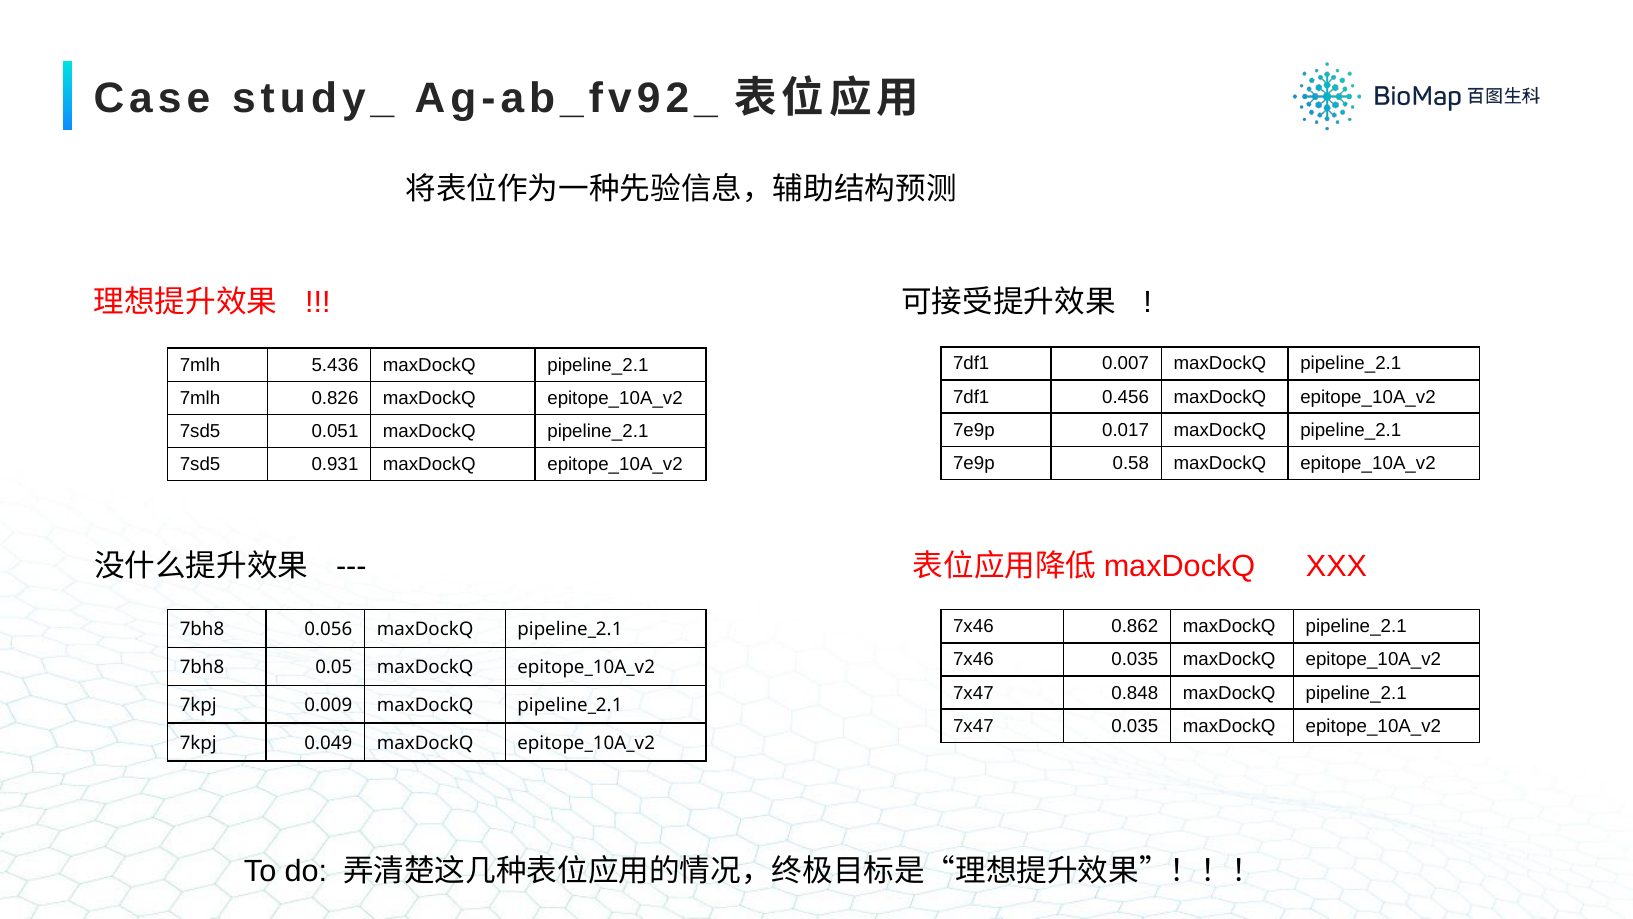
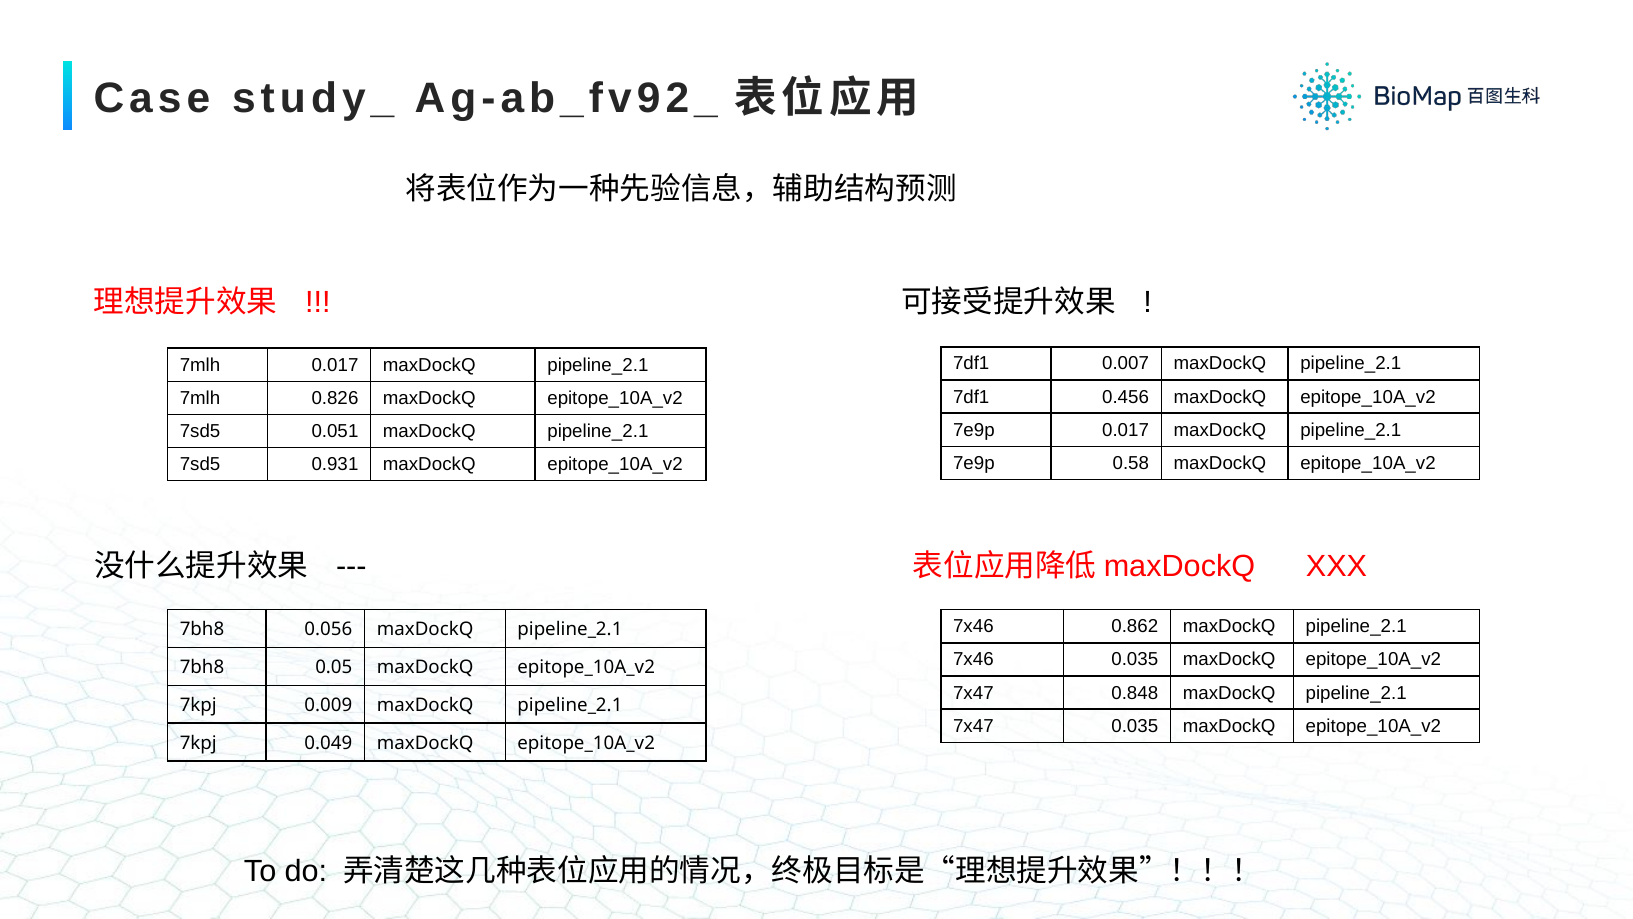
7mlh 5.436: 5.436 -> 0.017
